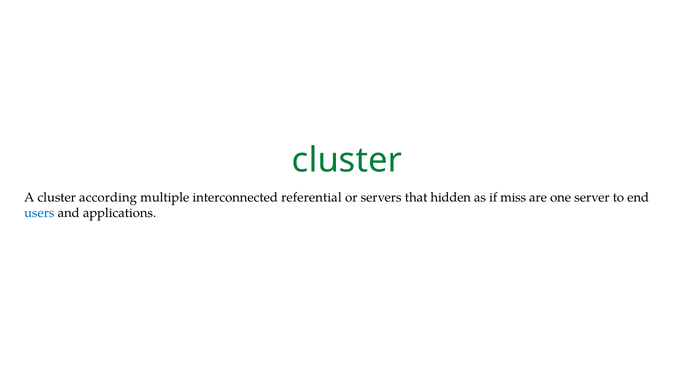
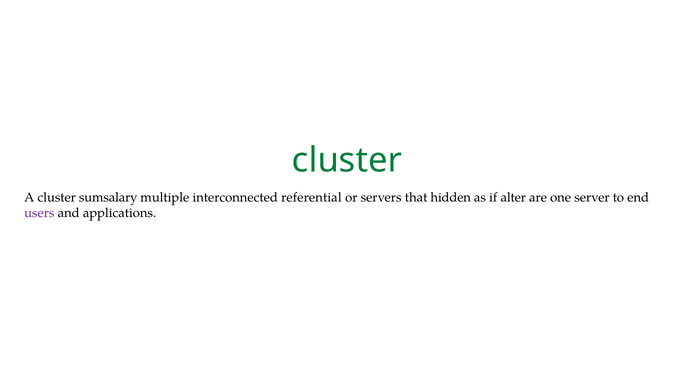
according: according -> sumsalary
miss: miss -> alter
users colour: blue -> purple
